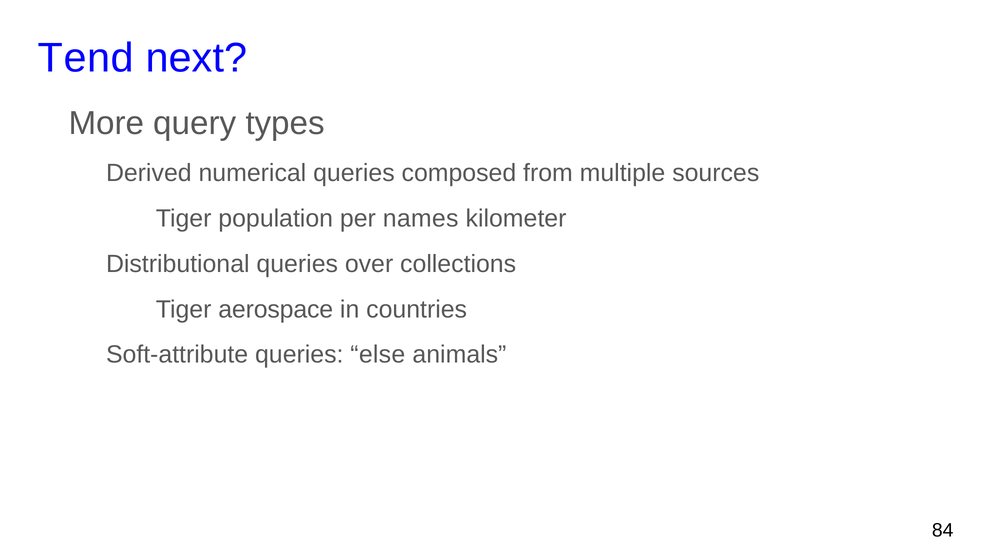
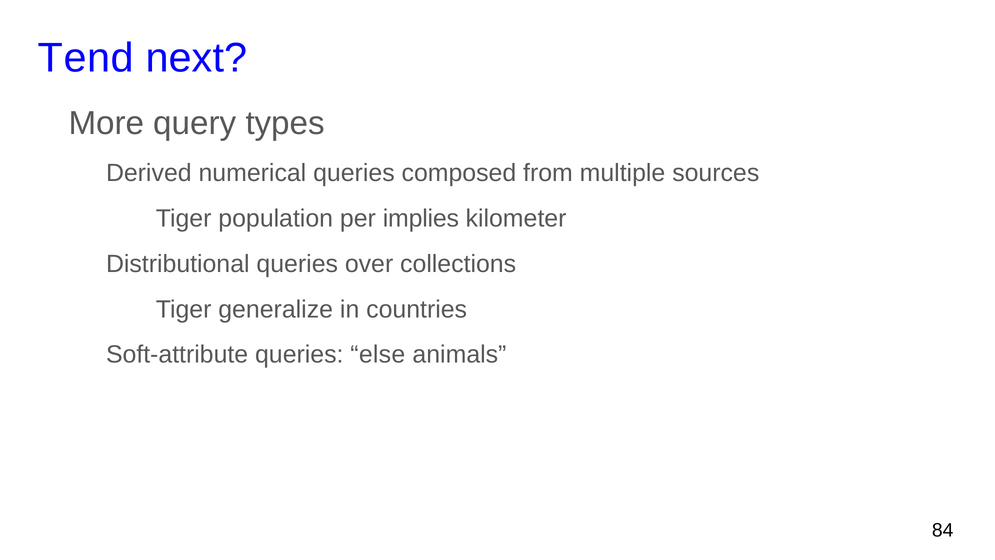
names: names -> implies
aerospace: aerospace -> generalize
